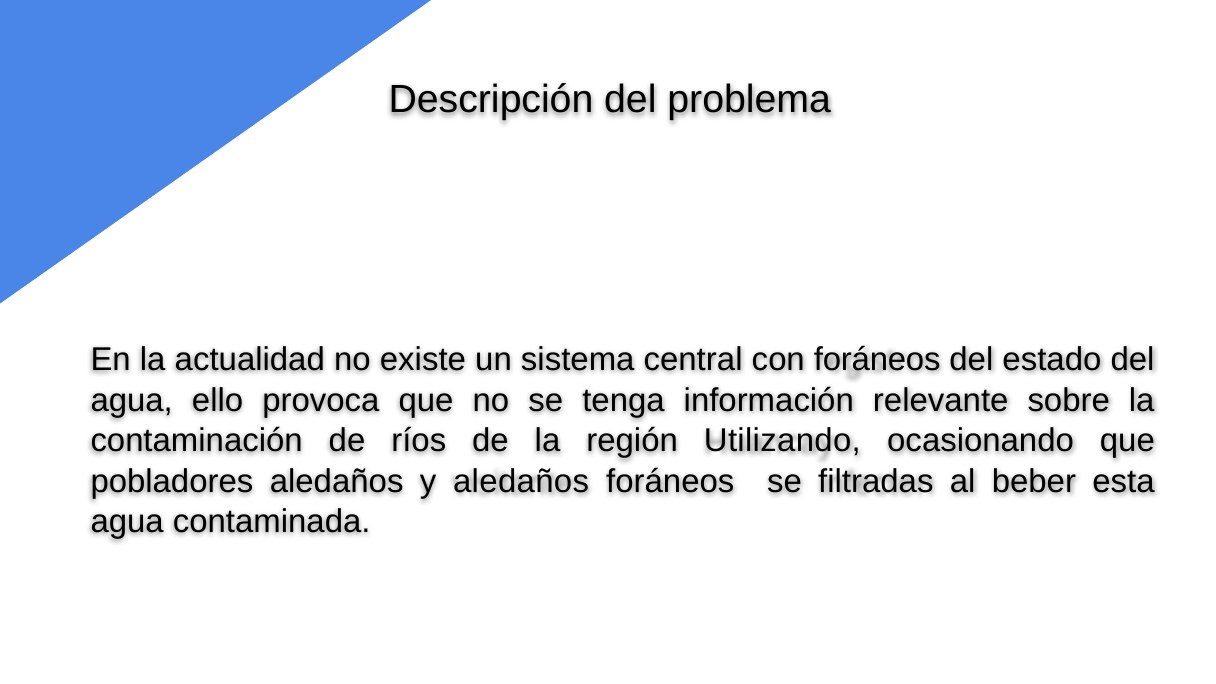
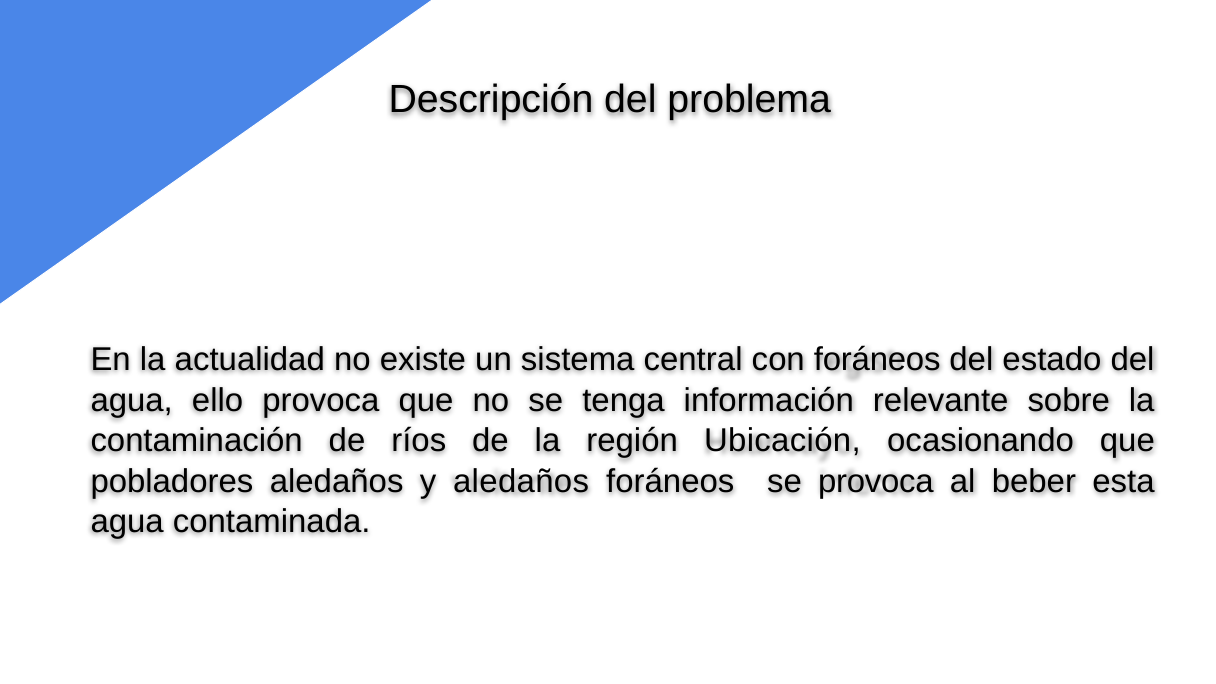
Utilizando: Utilizando -> Ubicación
se filtradas: filtradas -> provoca
